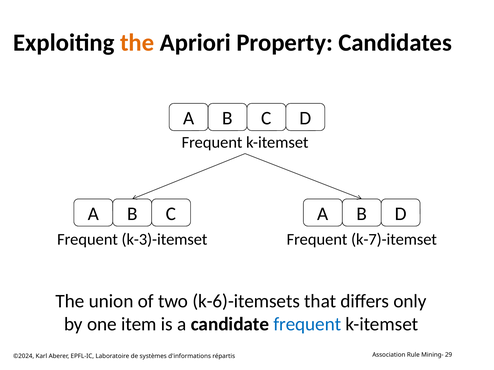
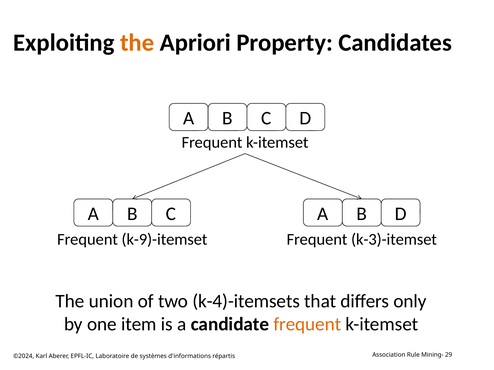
k-3)-itemset: k-3)-itemset -> k-9)-itemset
k-7)-itemset: k-7)-itemset -> k-3)-itemset
k-6)-itemsets: k-6)-itemsets -> k-4)-itemsets
frequent at (307, 325) colour: blue -> orange
